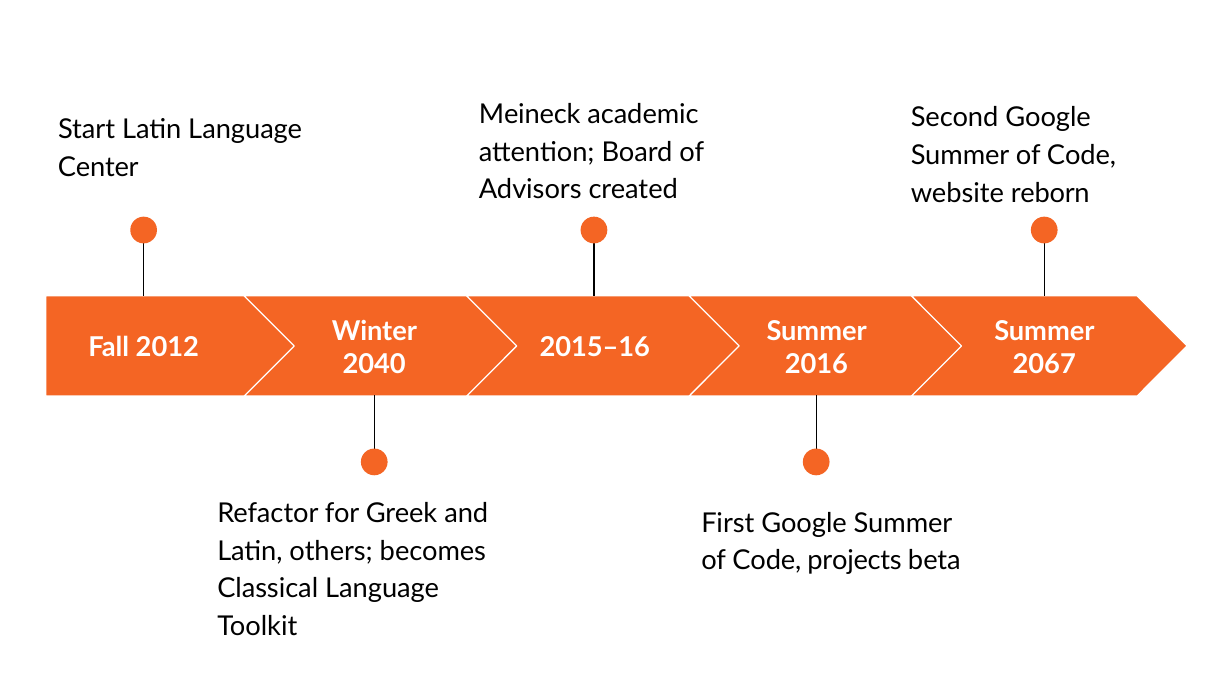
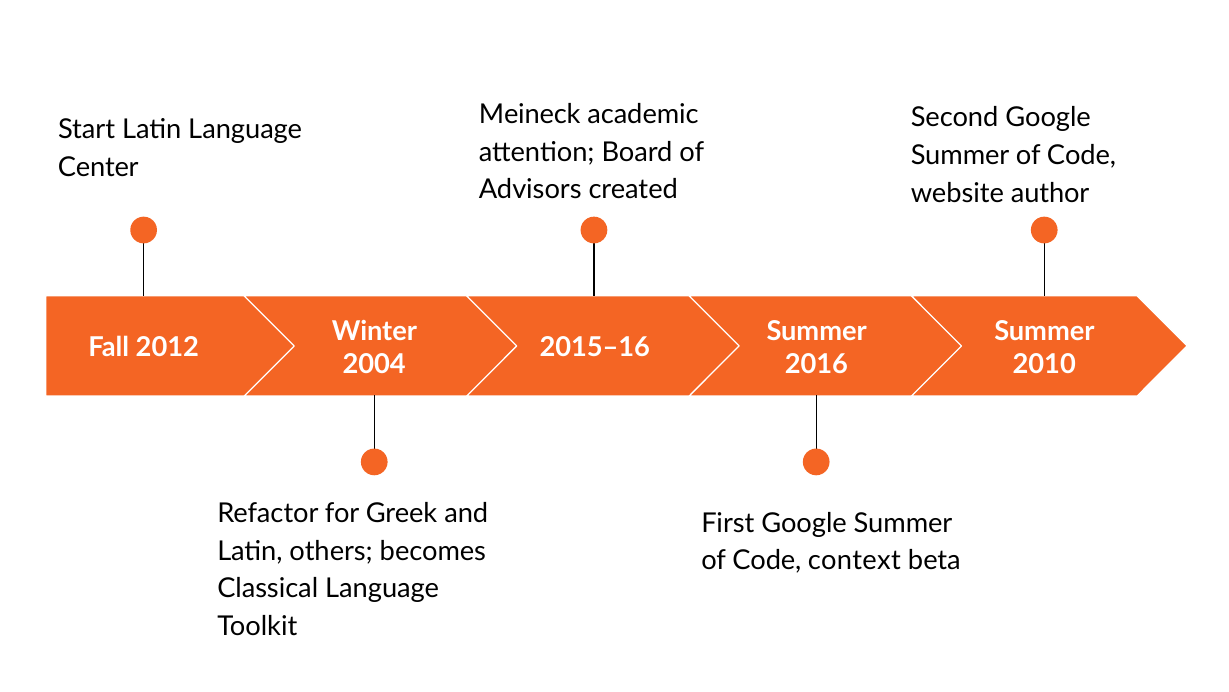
reborn: reborn -> author
2040: 2040 -> 2004
2067: 2067 -> 2010
projects: projects -> context
